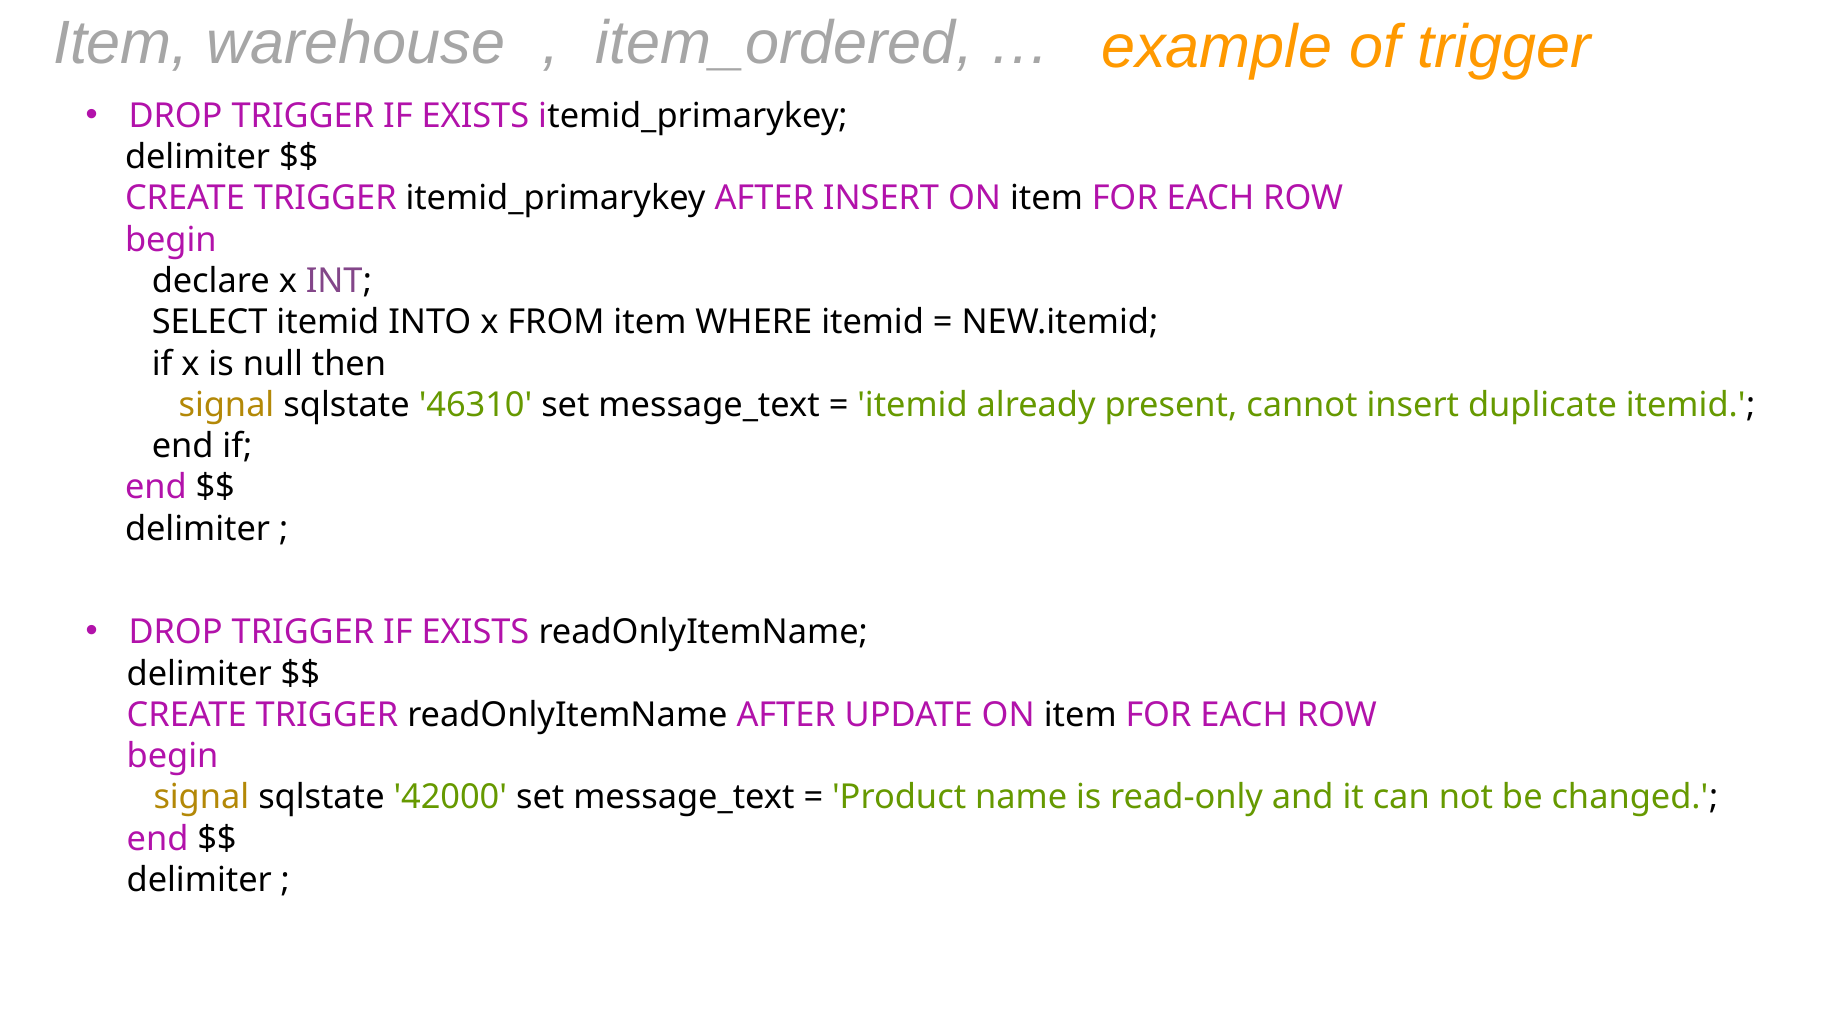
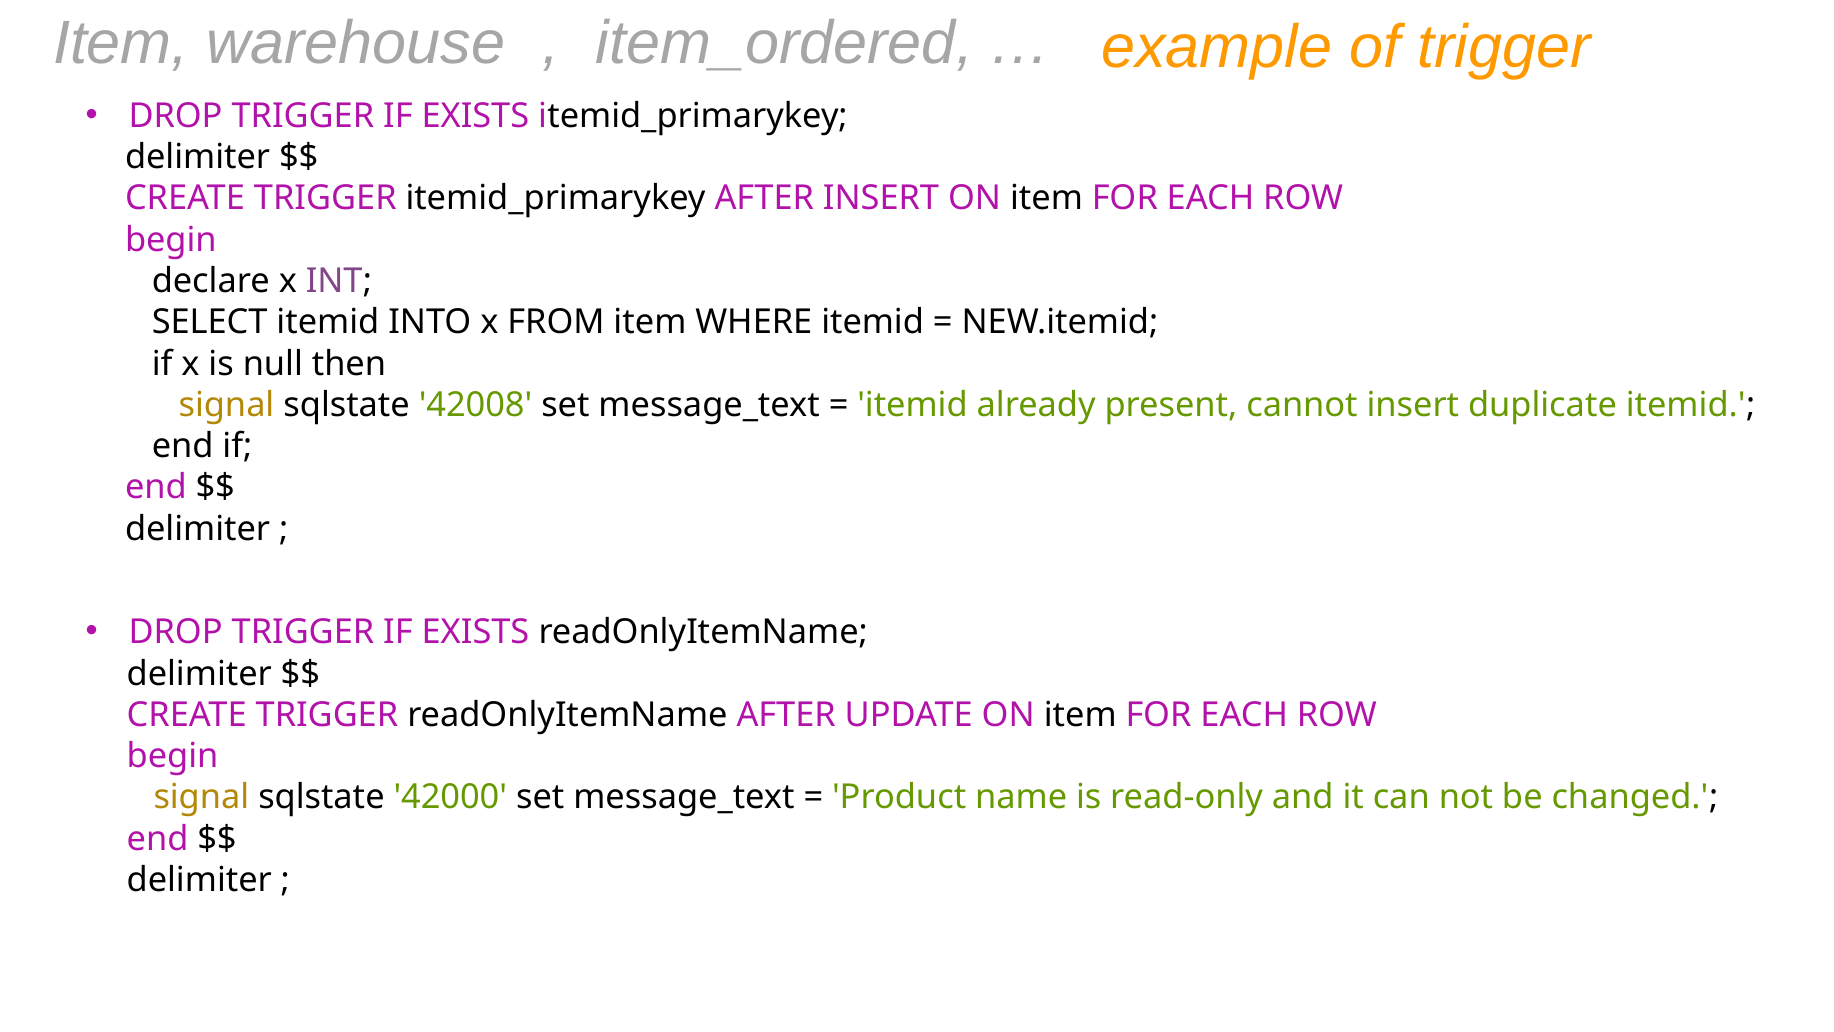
46310: 46310 -> 42008
